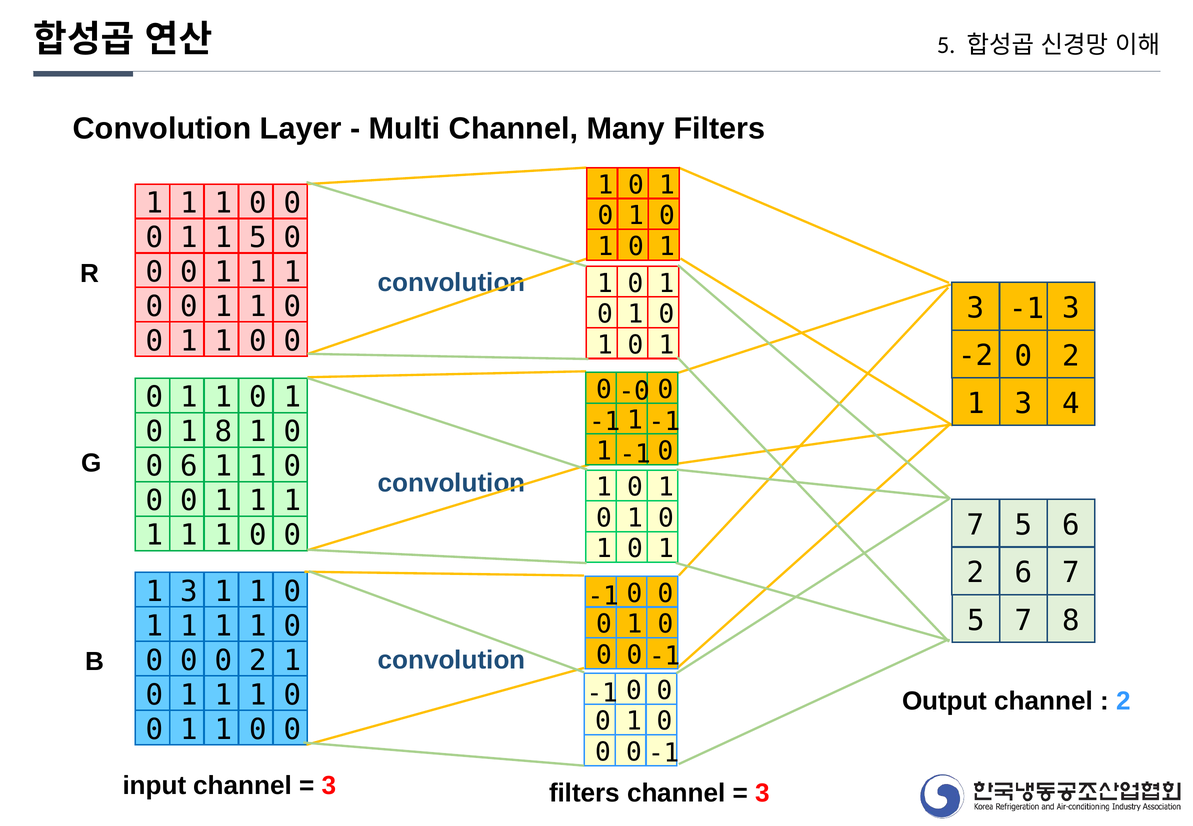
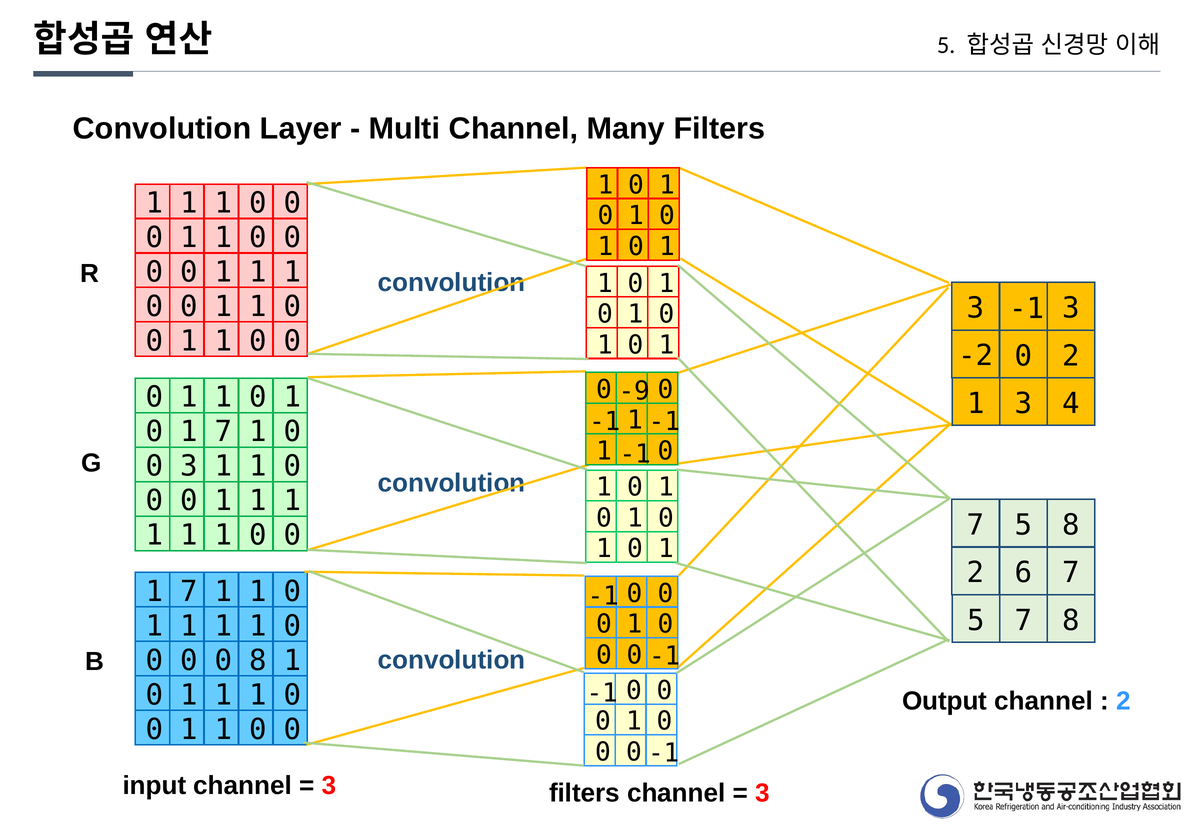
5 at (258, 238): 5 -> 0
-0: -0 -> -9
0 1 8: 8 -> 7
0 6: 6 -> 3
5 6: 6 -> 8
3 at (189, 592): 3 -> 7
0 0 2: 2 -> 8
